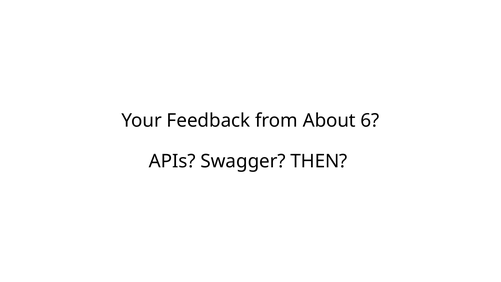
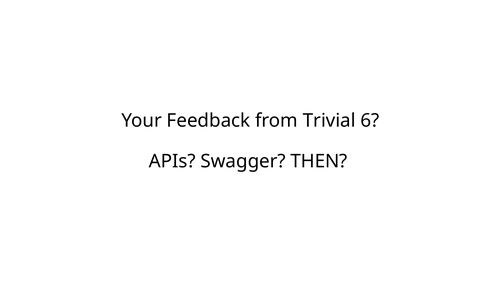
About: About -> Trivial
